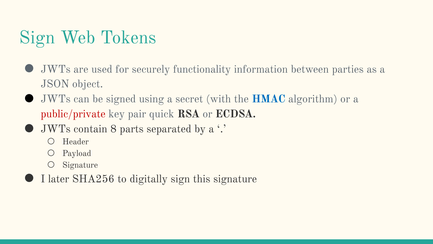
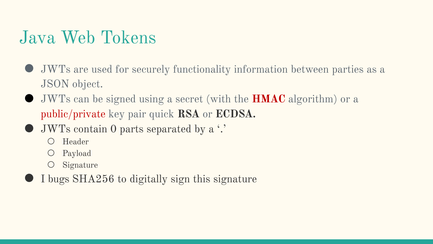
Sign at (37, 37): Sign -> Java
HMAC colour: blue -> red
8: 8 -> 0
later: later -> bugs
